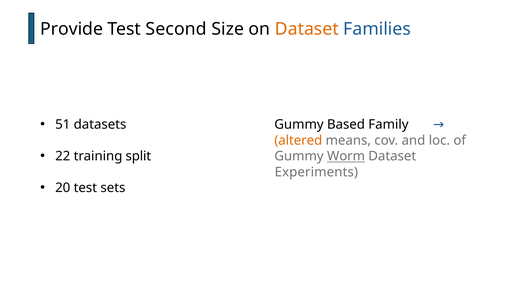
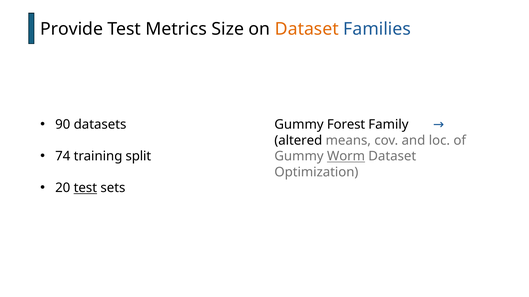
Second: Second -> Metrics
51: 51 -> 90
Based: Based -> Forest
altered colour: orange -> black
22: 22 -> 74
Experiments: Experiments -> Optimization
test at (85, 188) underline: none -> present
